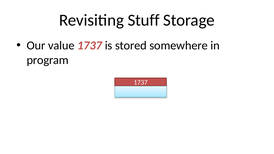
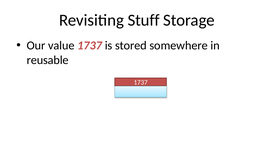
program: program -> reusable
